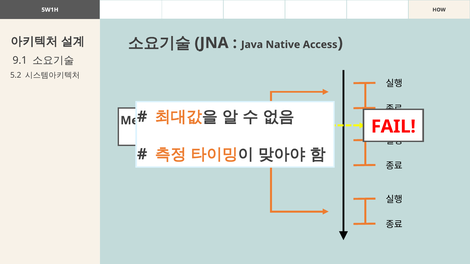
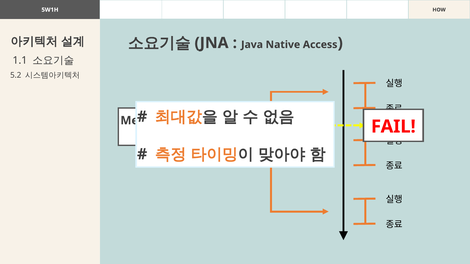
9.1: 9.1 -> 1.1
